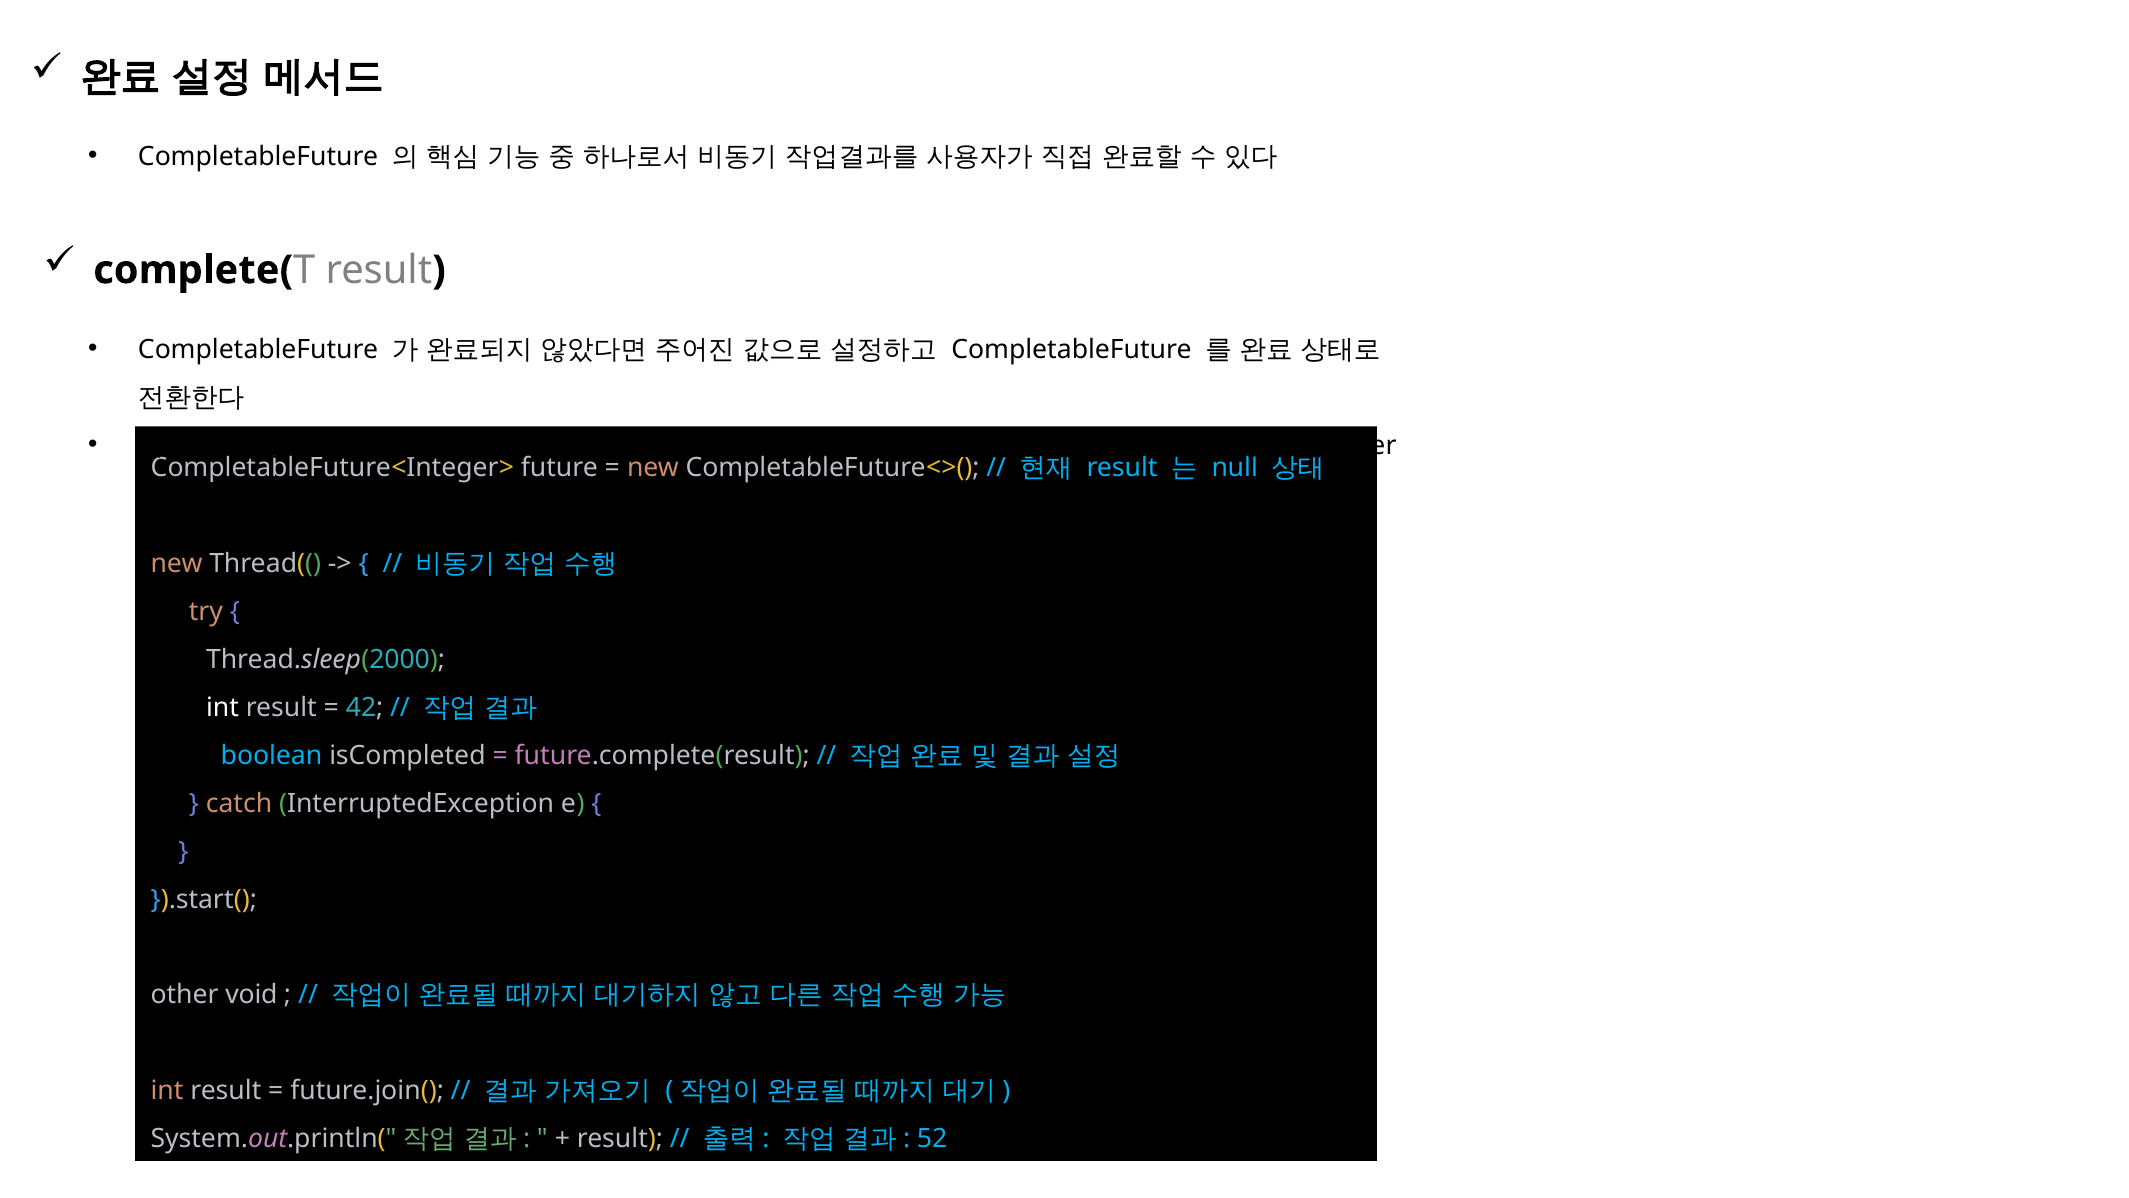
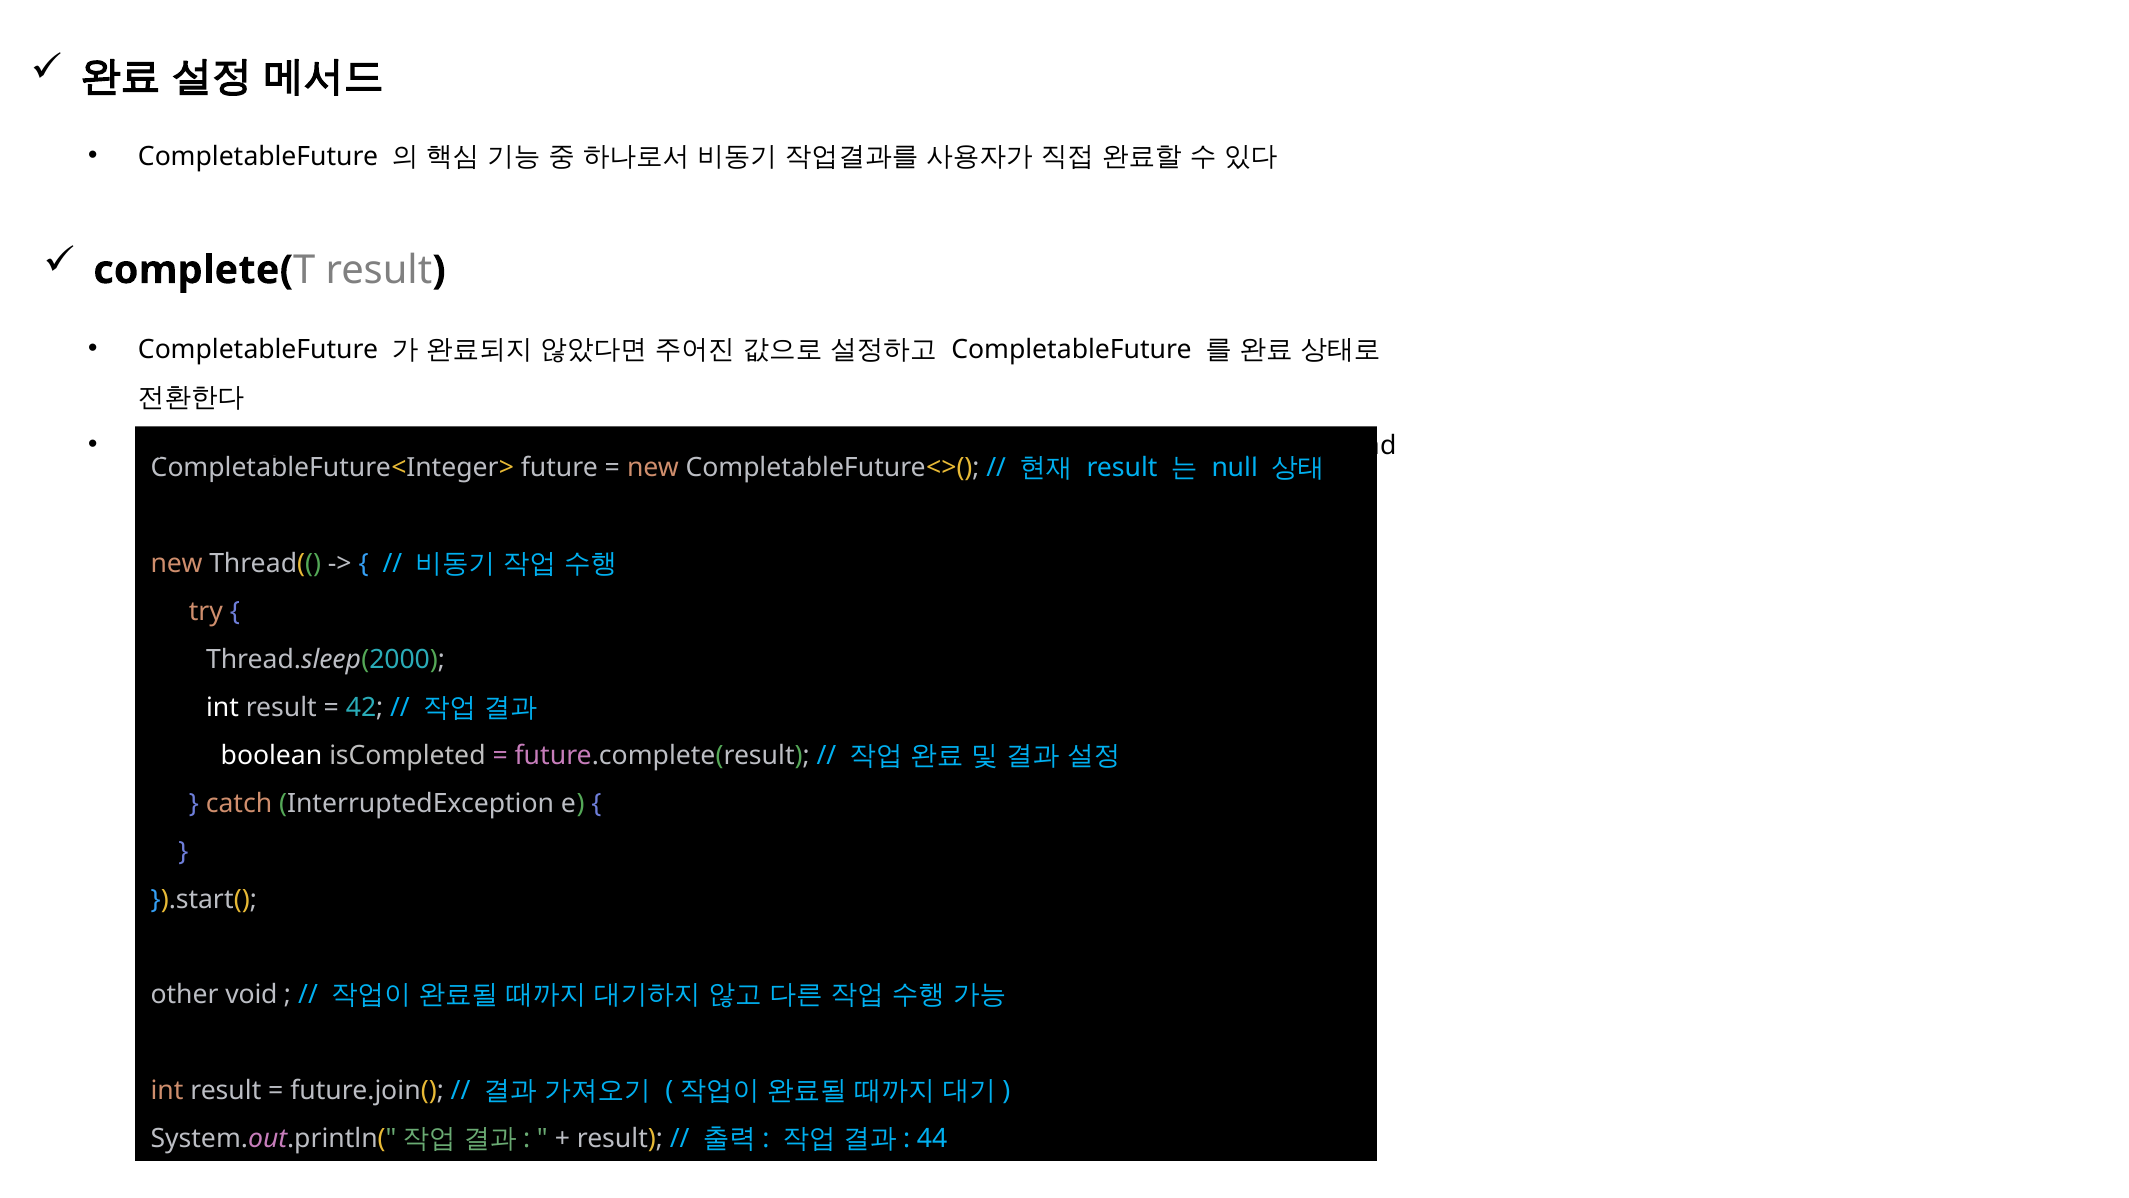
later: later -> read
boolean colour: light blue -> white
52: 52 -> 44
